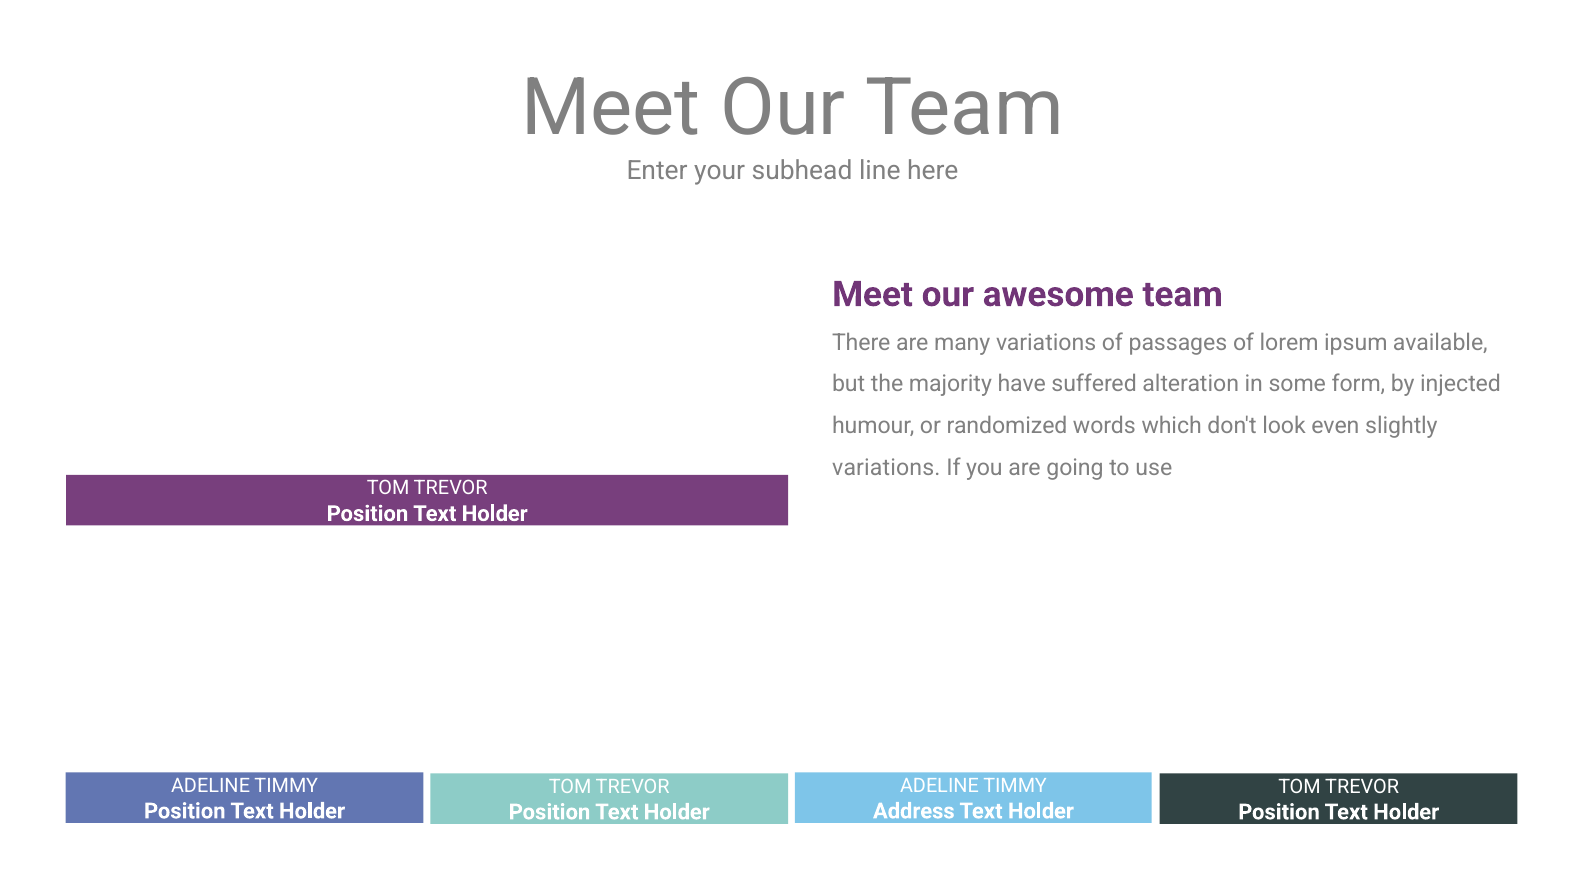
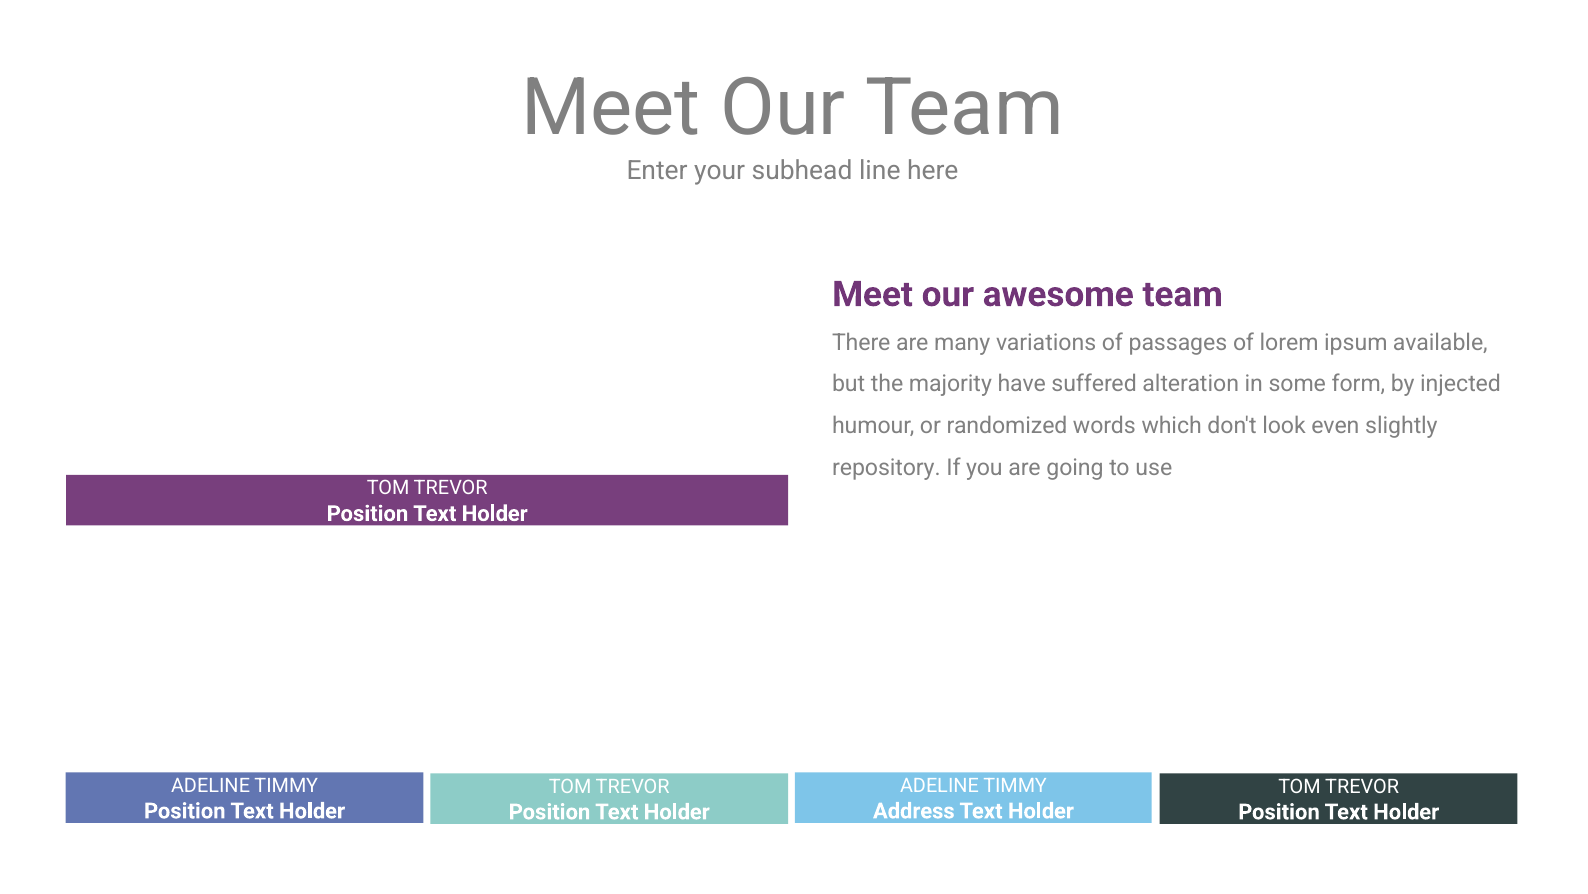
variations at (886, 467): variations -> repository
